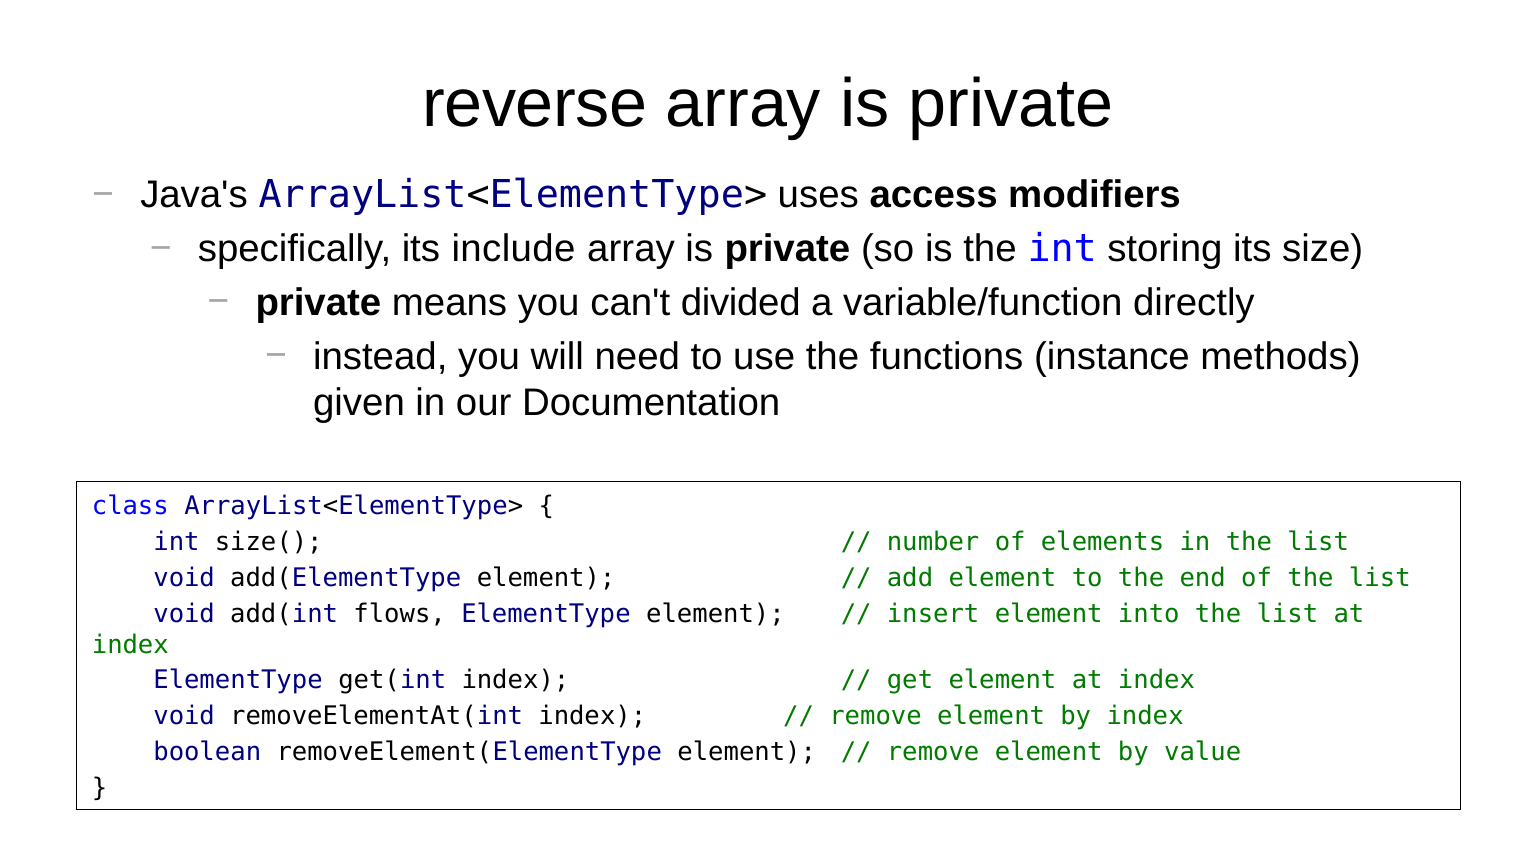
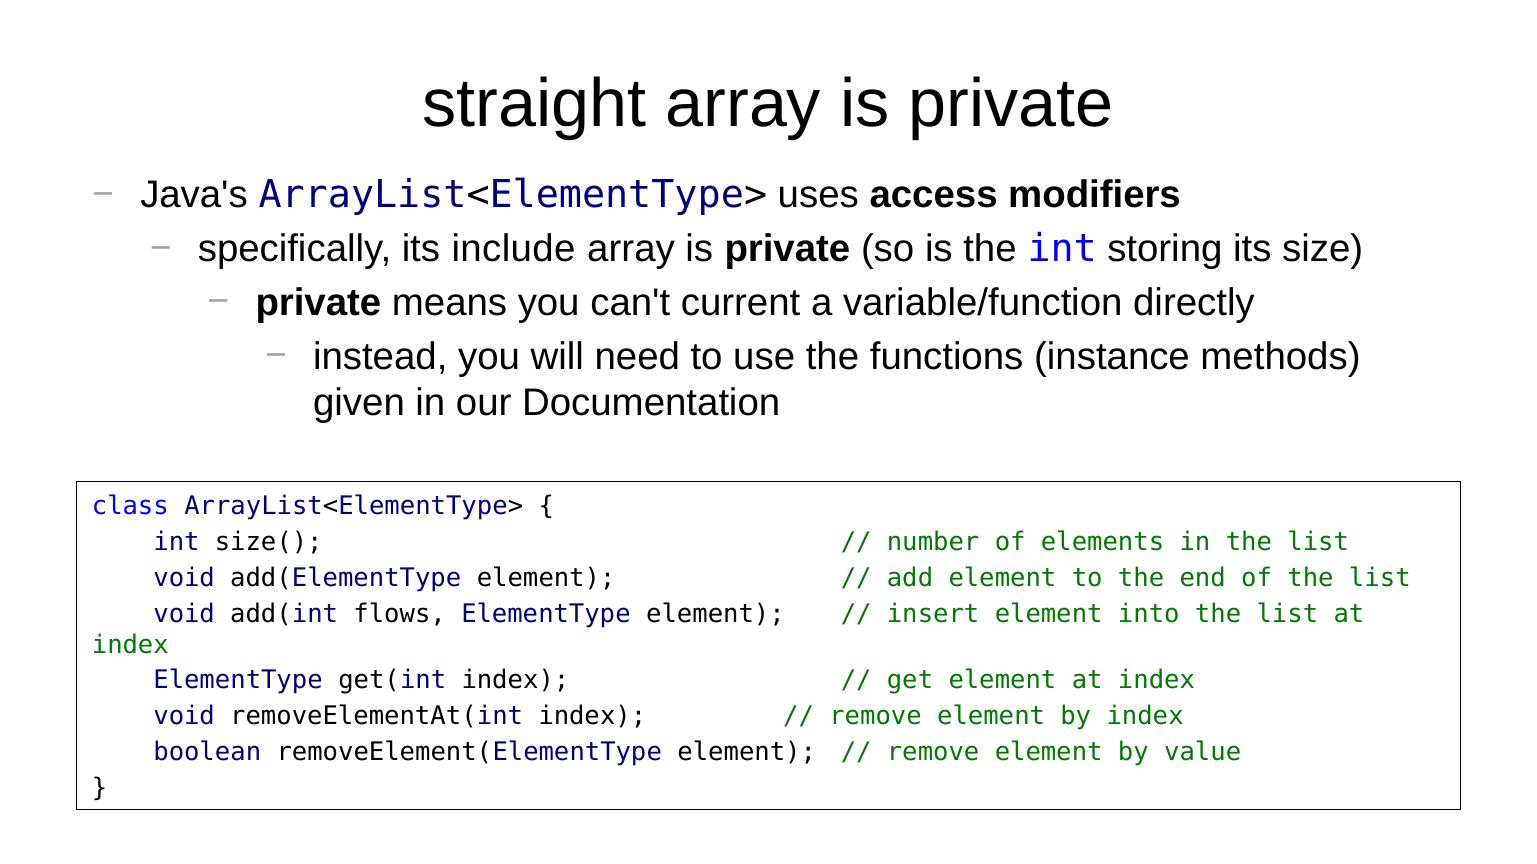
reverse: reverse -> straight
divided: divided -> current
